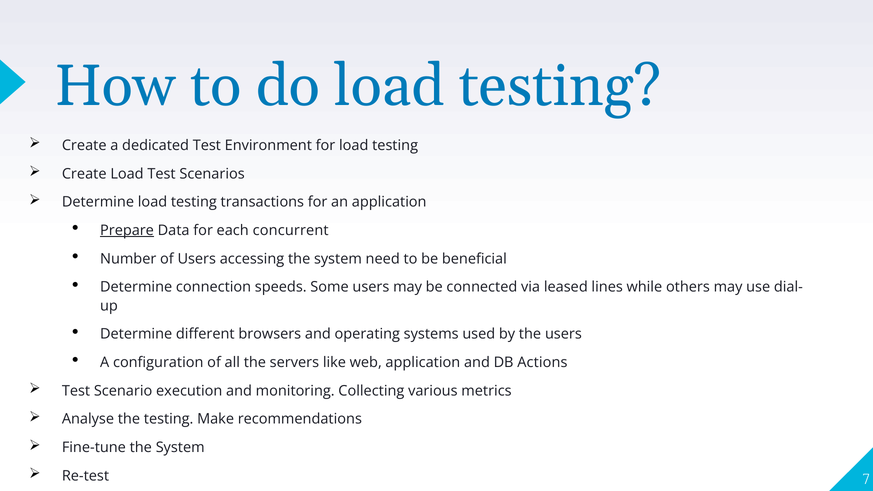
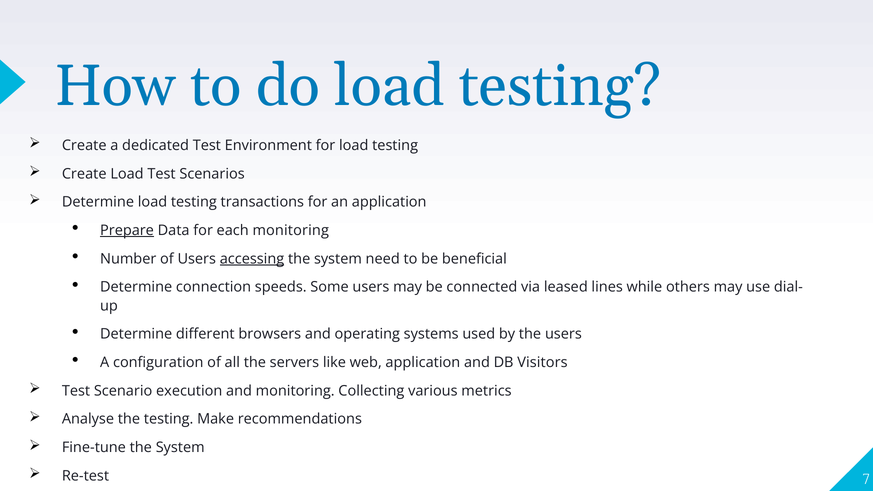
each concurrent: concurrent -> monitoring
accessing underline: none -> present
Actions: Actions -> Visitors
